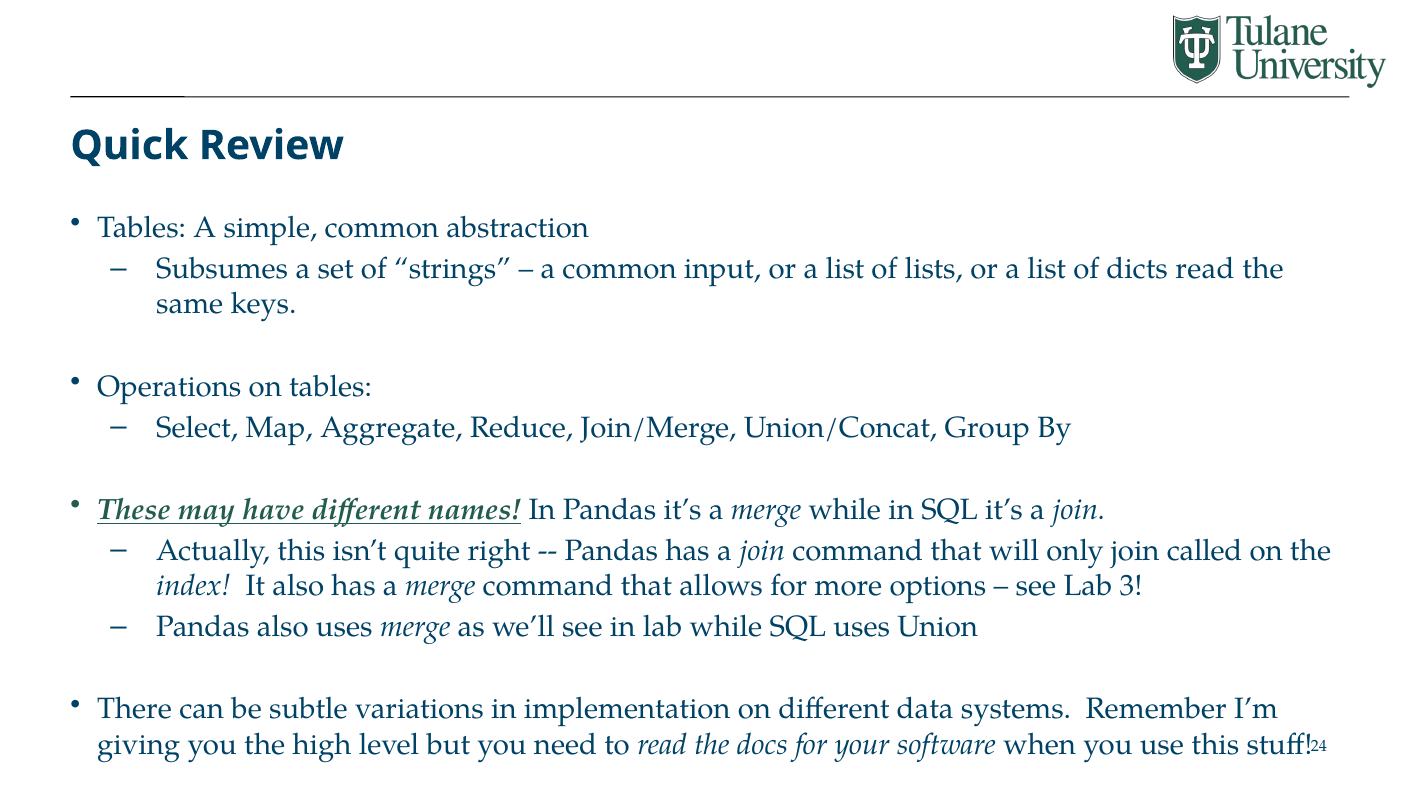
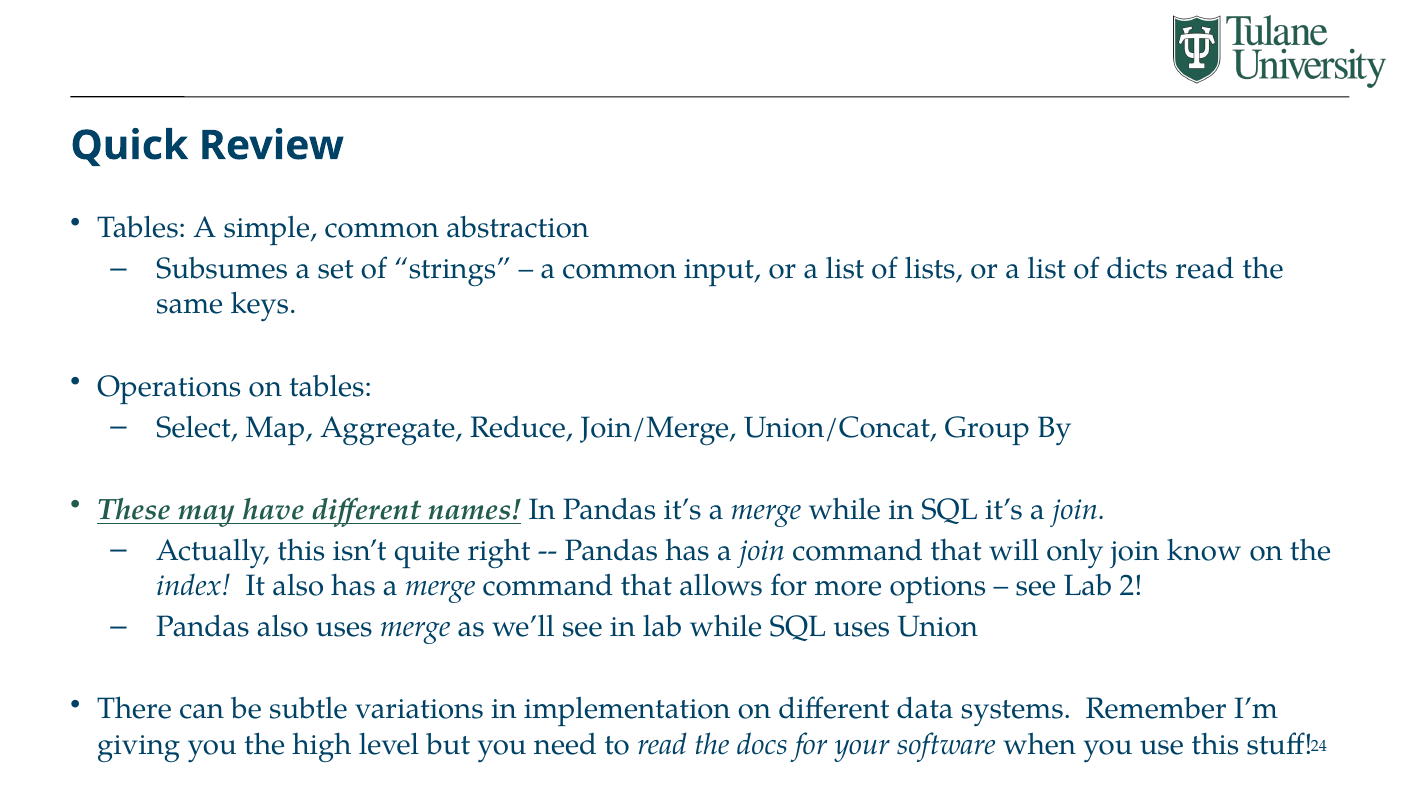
called: called -> know
3: 3 -> 2
